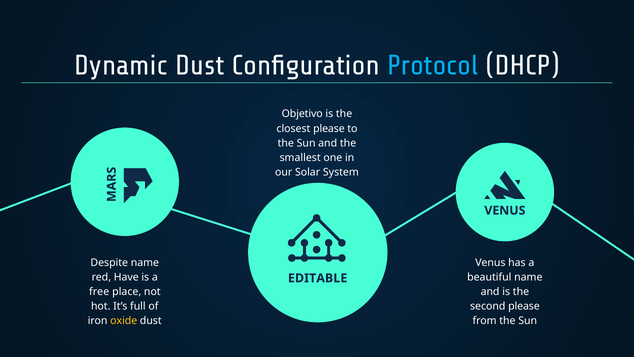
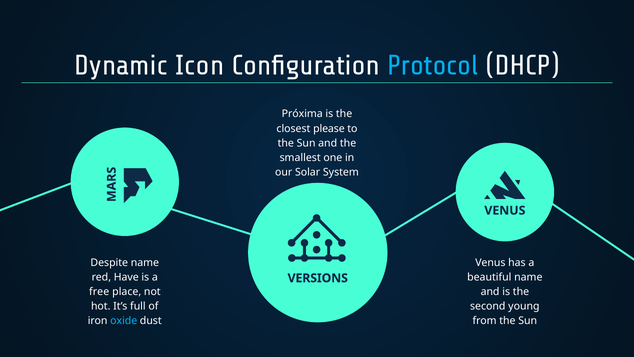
Dynamic Dust: Dust -> Icon
Objetivo: Objetivo -> Próxima
EDITABLE: EDITABLE -> VERSIONS
second please: please -> young
oxide colour: yellow -> light blue
